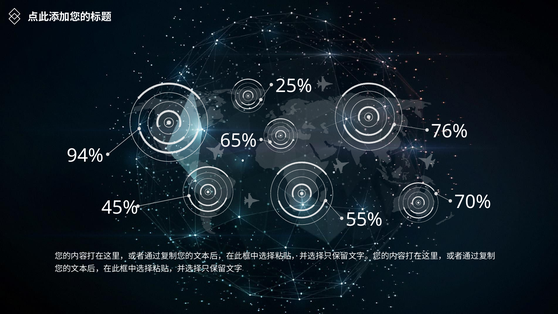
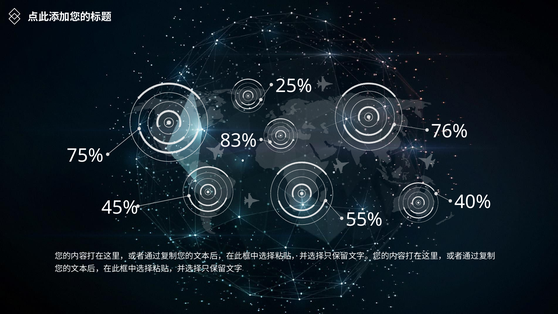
65%: 65% -> 83%
94%: 94% -> 75%
70%: 70% -> 40%
